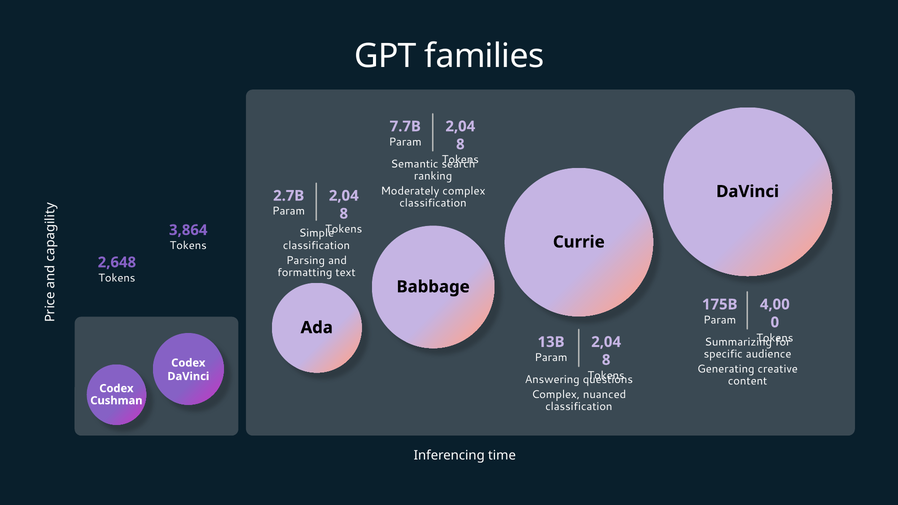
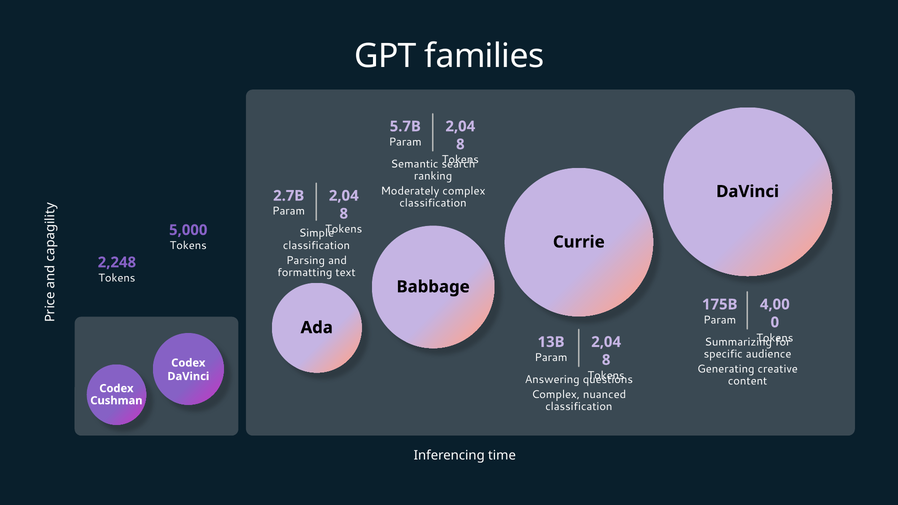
7.7B: 7.7B -> 5.7B
3,864: 3,864 -> 5,000
2,648: 2,648 -> 2,248
